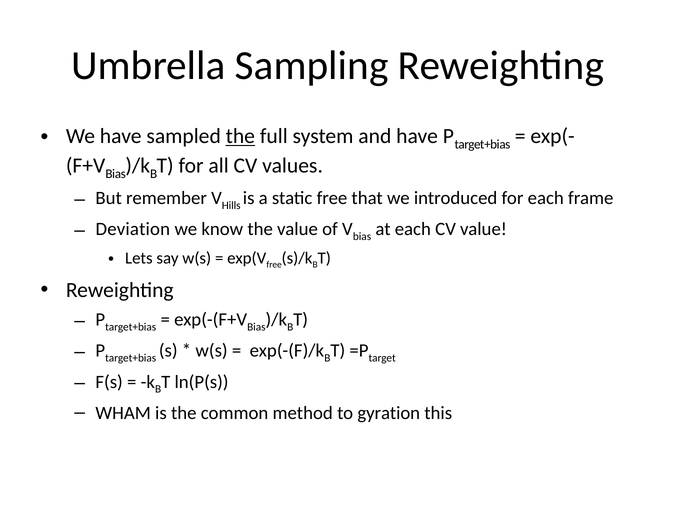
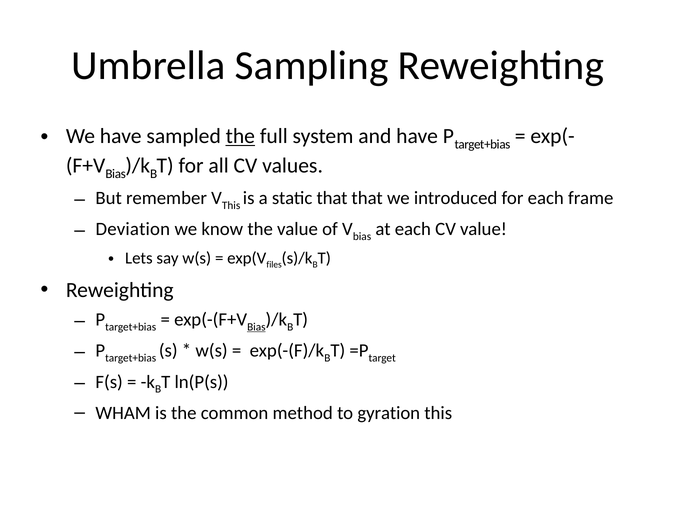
Hills at (231, 205): Hills -> This
static free: free -> that
free at (274, 265): free -> files
Bias at (256, 327) underline: none -> present
